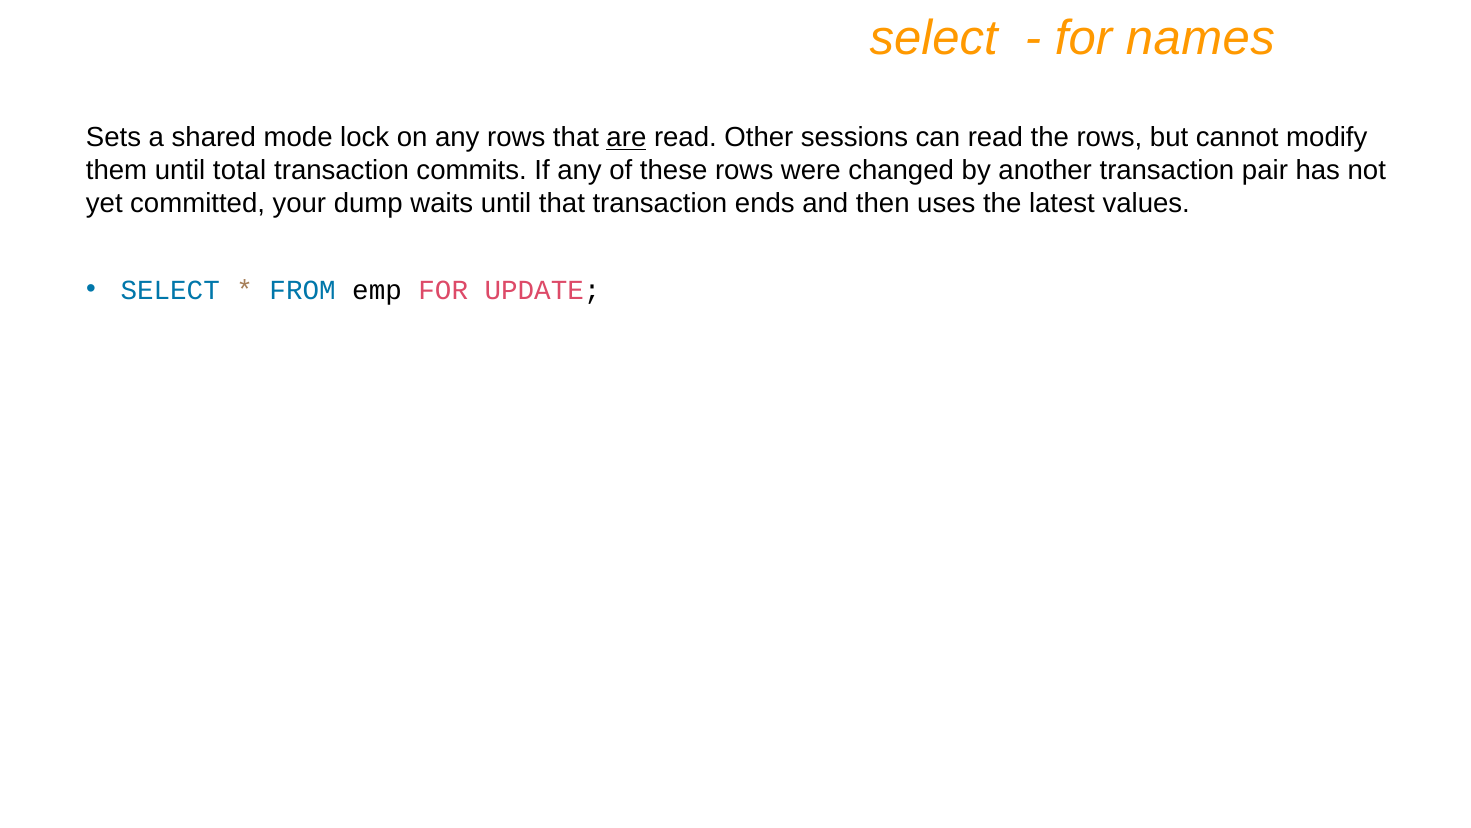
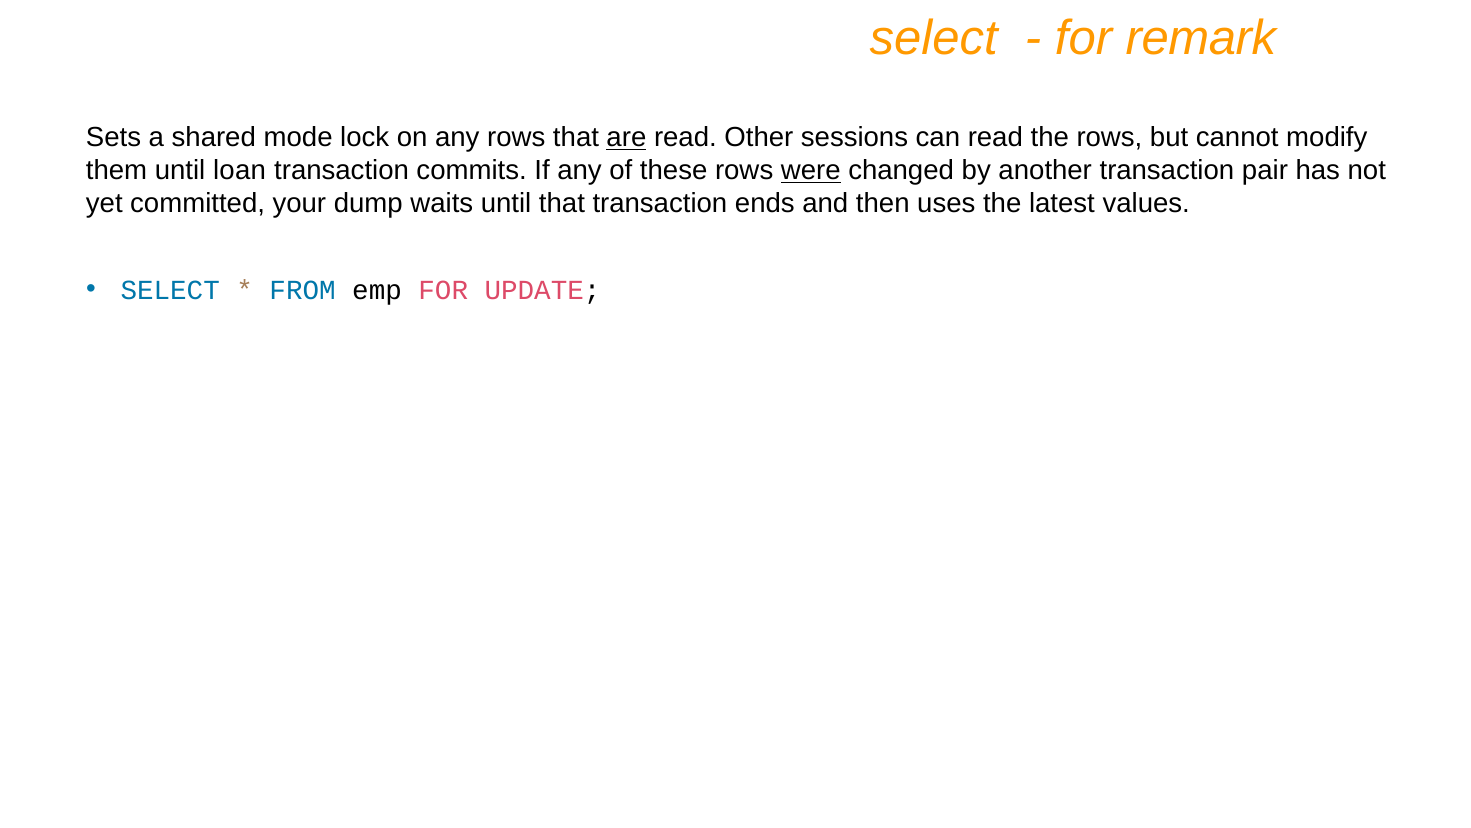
names: names -> remark
total: total -> loan
were underline: none -> present
